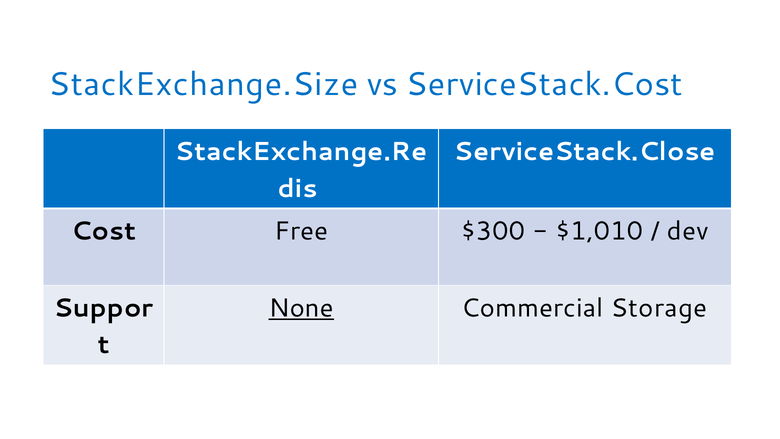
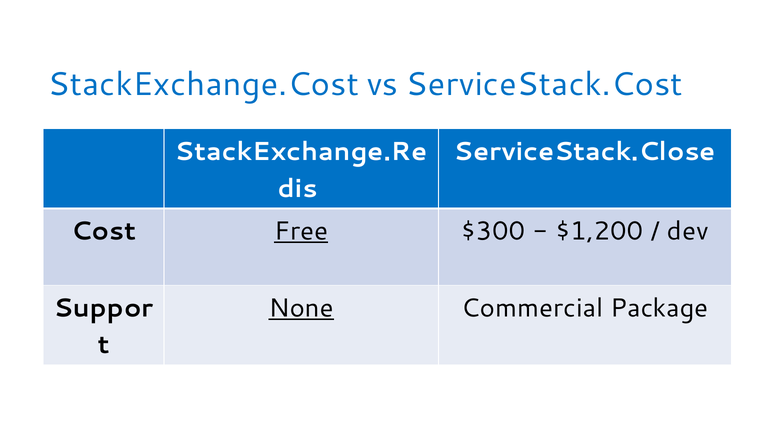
StackExchange.Size: StackExchange.Size -> StackExchange.Cost
Free underline: none -> present
$1,010: $1,010 -> $1,200
Storage: Storage -> Package
